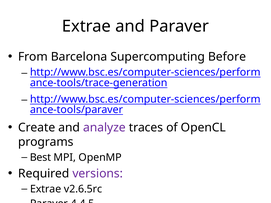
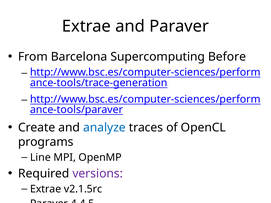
analyze colour: purple -> blue
Best: Best -> Line
v2.6.5rc: v2.6.5rc -> v2.1.5rc
